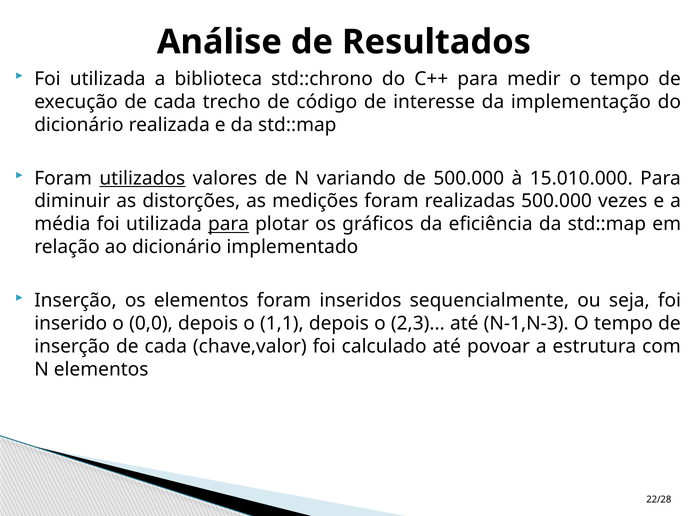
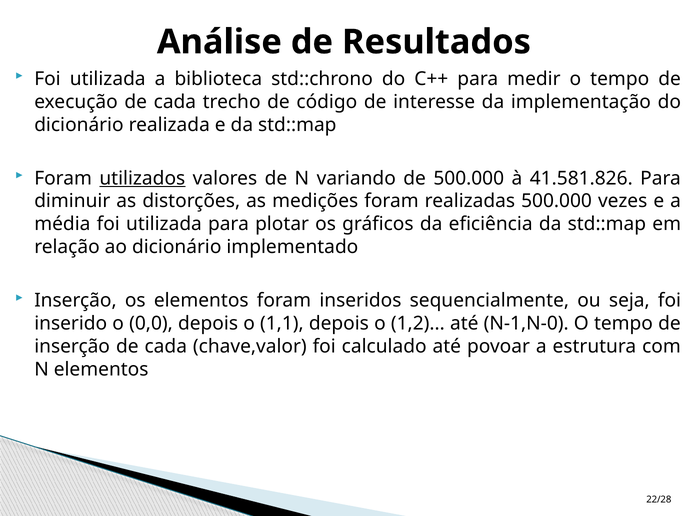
15.010.000: 15.010.000 -> 41.581.826
para at (229, 224) underline: present -> none
2,3: 2,3 -> 1,2
N-1,N-3: N-1,N-3 -> N-1,N-0
